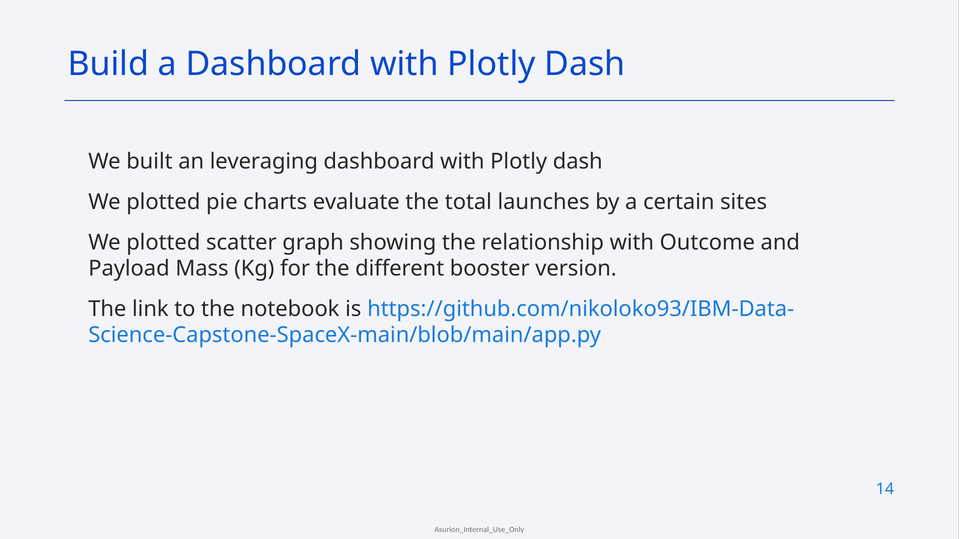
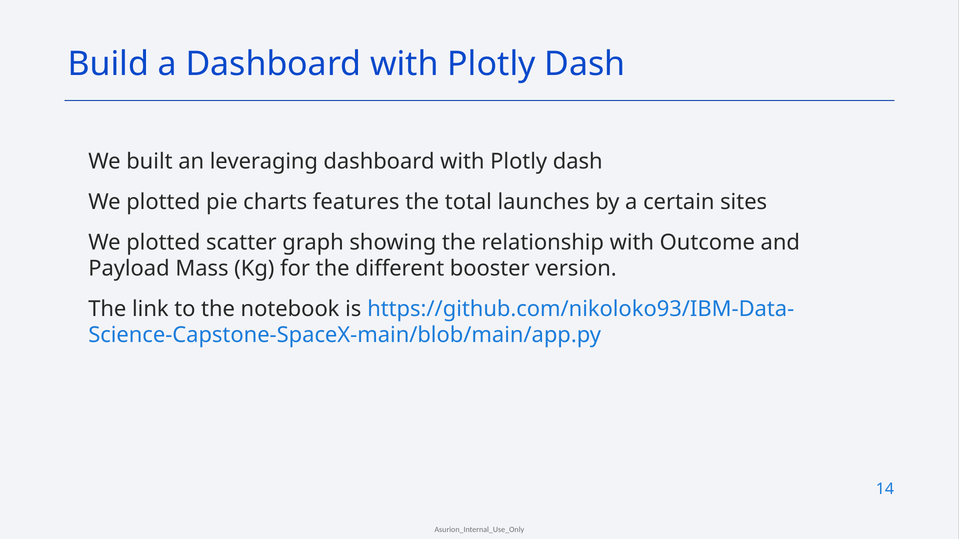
evaluate: evaluate -> features
